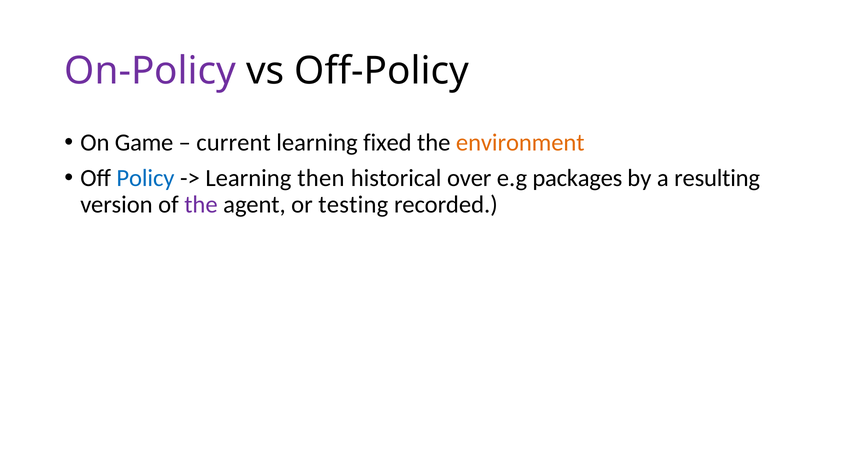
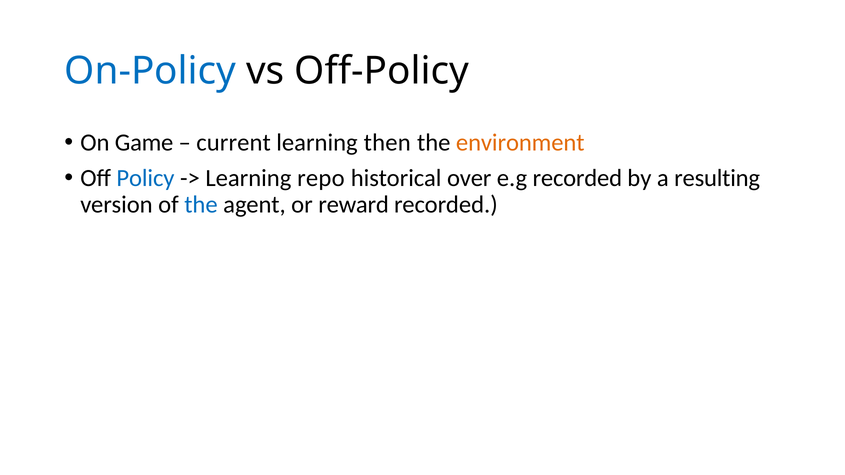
On-Policy colour: purple -> blue
fixed: fixed -> then
then: then -> repo
e.g packages: packages -> recorded
the at (201, 205) colour: purple -> blue
testing: testing -> reward
